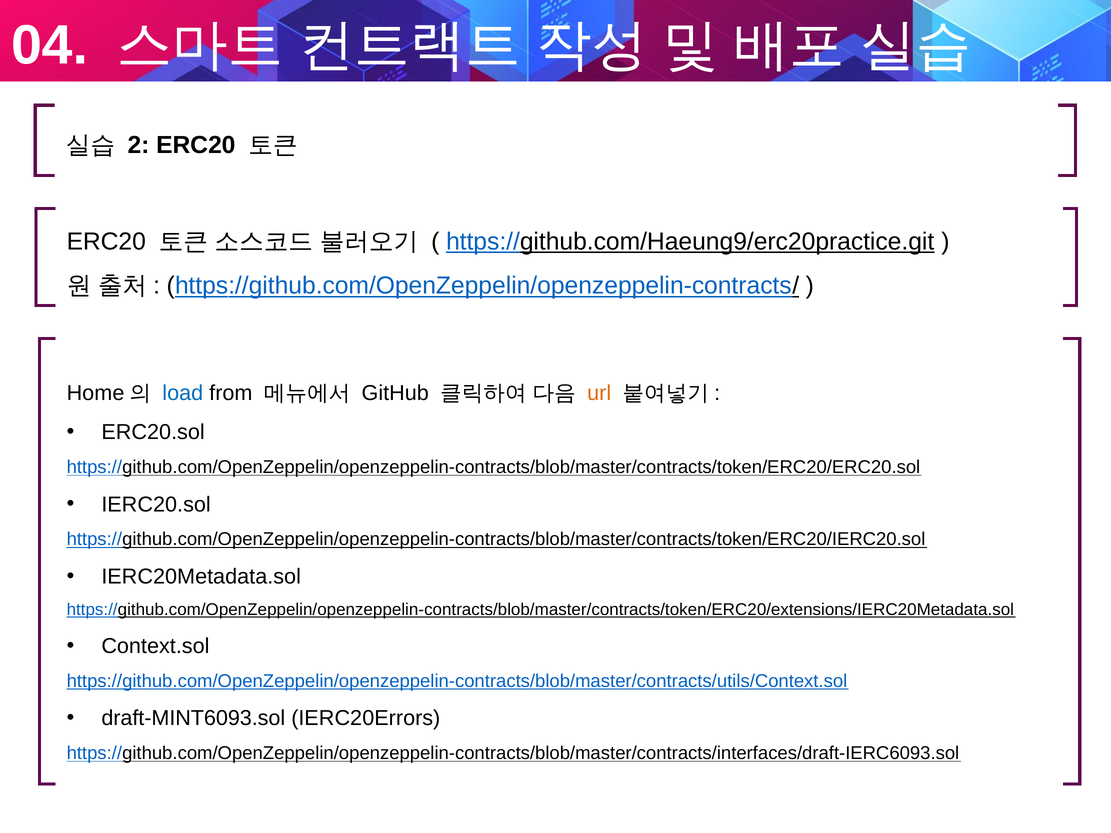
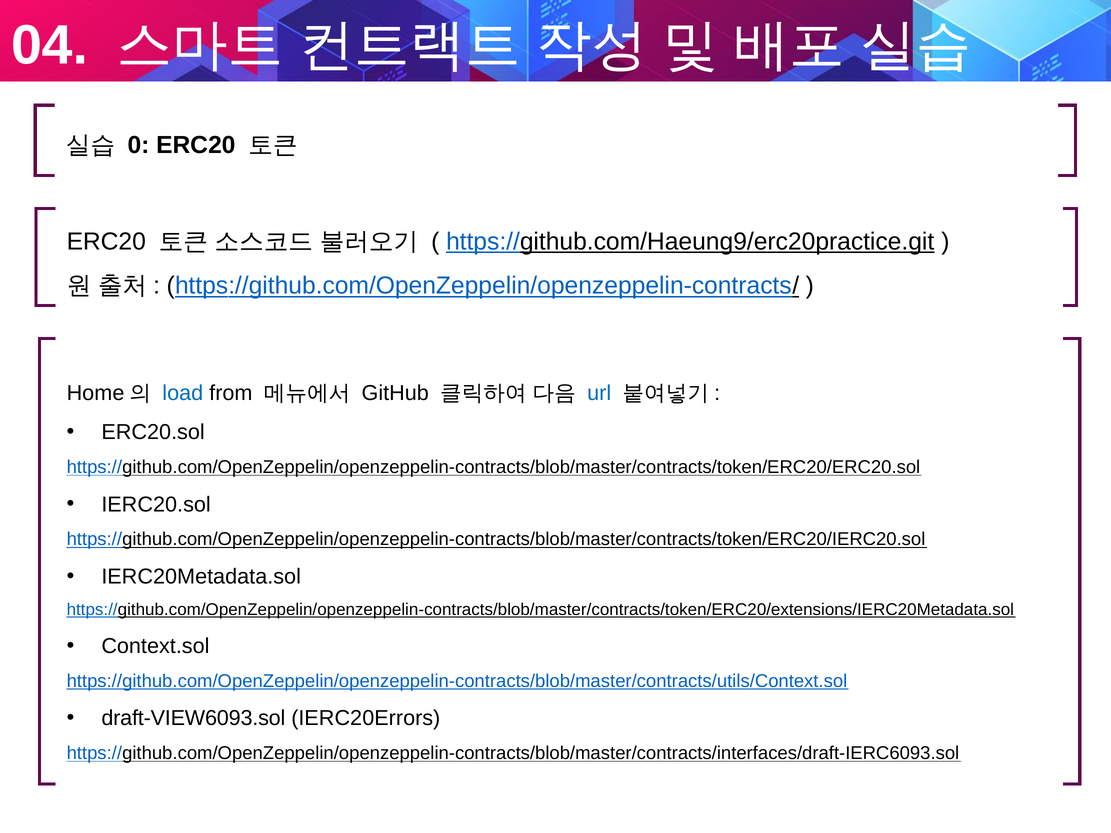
2: 2 -> 0
url colour: orange -> blue
draft-MINT6093.sol: draft-MINT6093.sol -> draft-VIEW6093.sol
